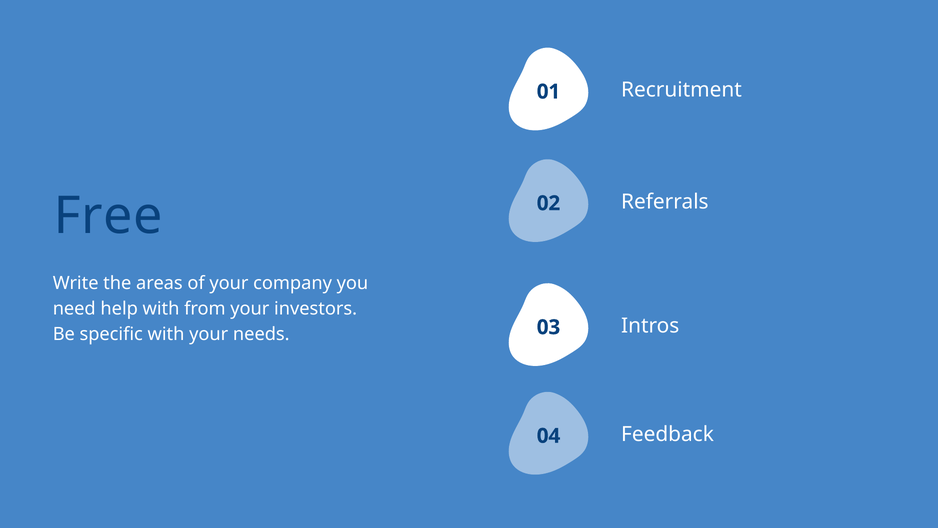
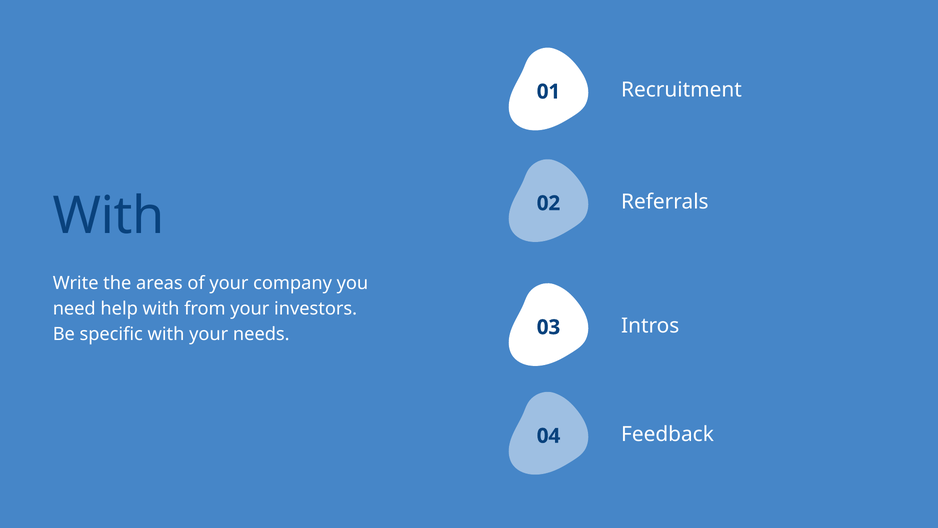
Free at (108, 216): Free -> With
